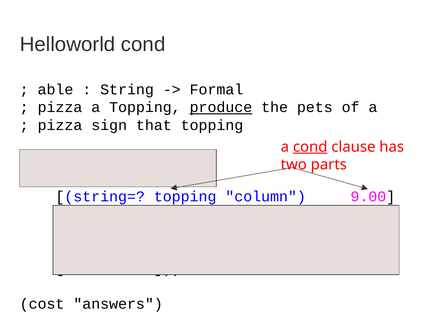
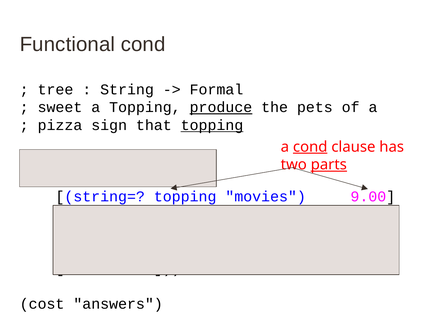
Helloworld: Helloworld -> Functional
able: able -> tree
pizza at (60, 107): pizza -> sweet
topping at (212, 125) underline: none -> present
parts underline: none -> present
column: column -> movies
